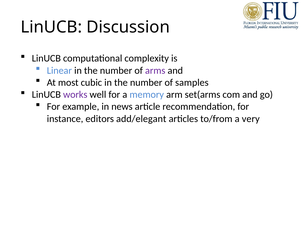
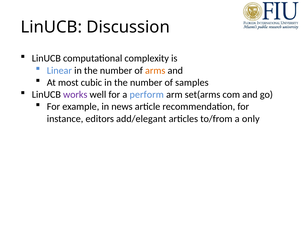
arms colour: purple -> orange
memory: memory -> perform
very: very -> only
